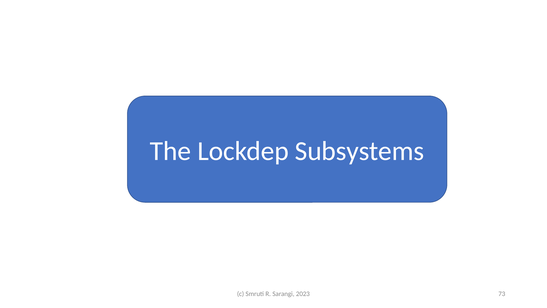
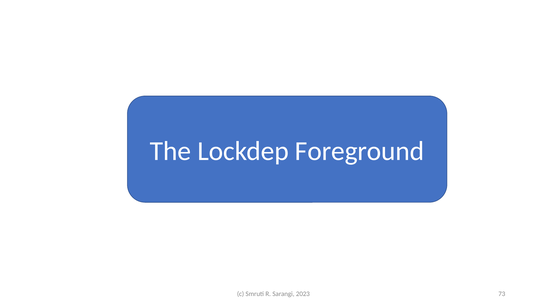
Subsystems: Subsystems -> Foreground
